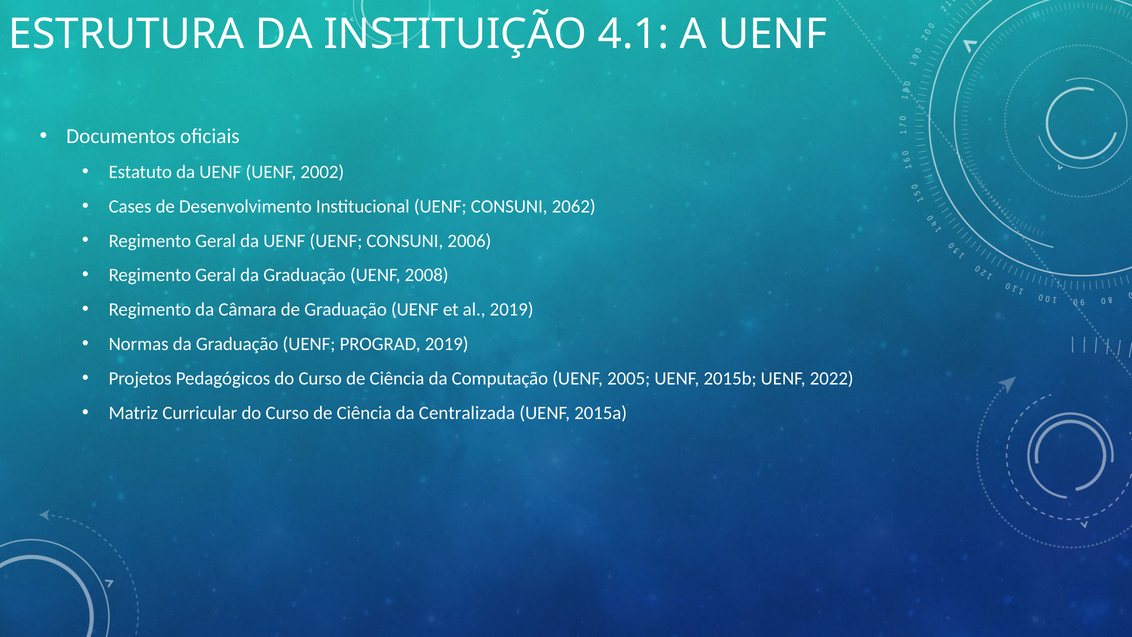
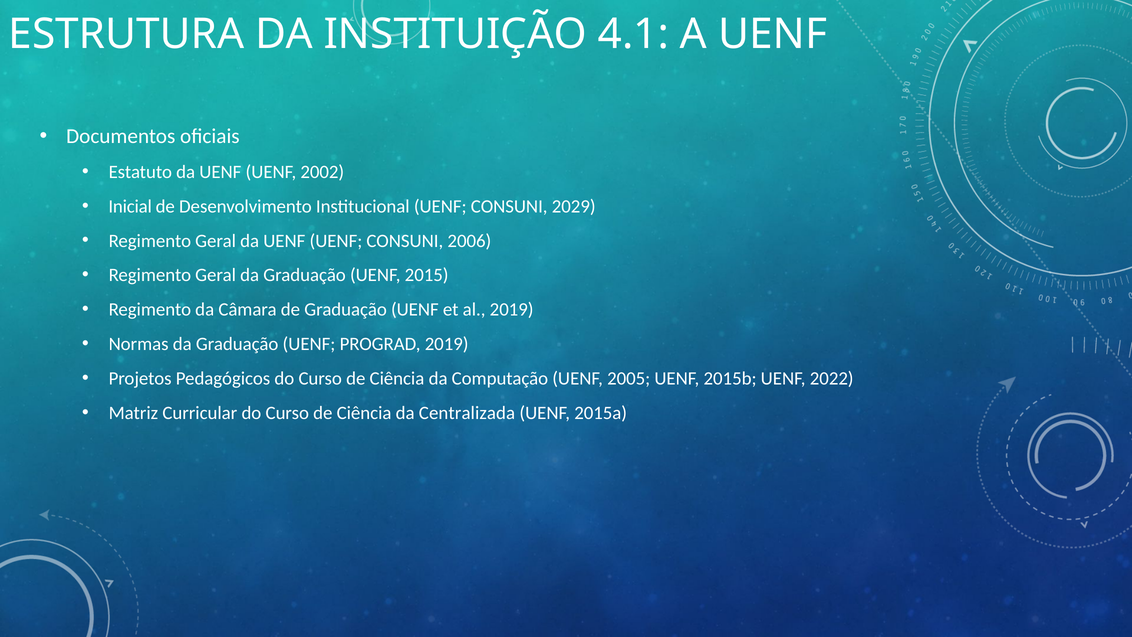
Cases: Cases -> Inicial
2062: 2062 -> 2029
2008: 2008 -> 2015
